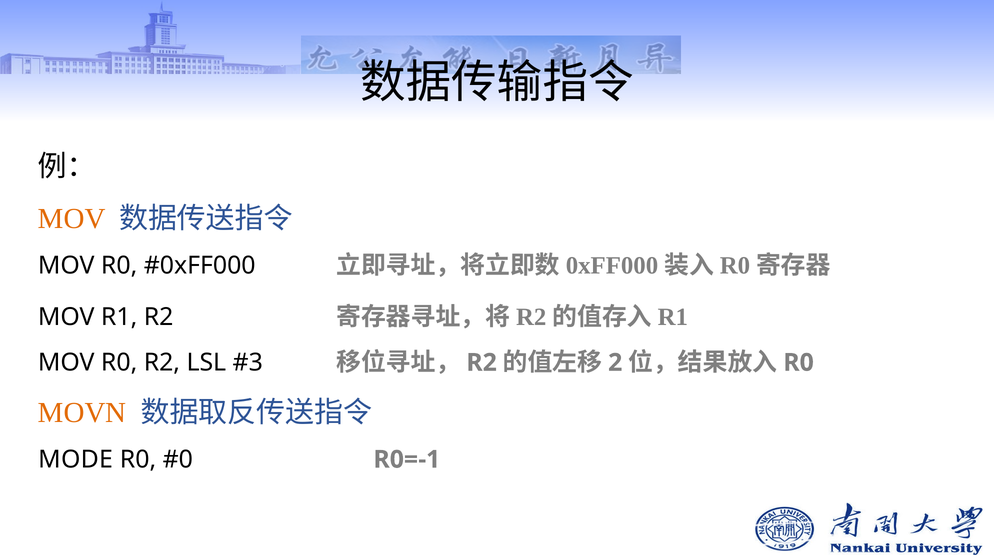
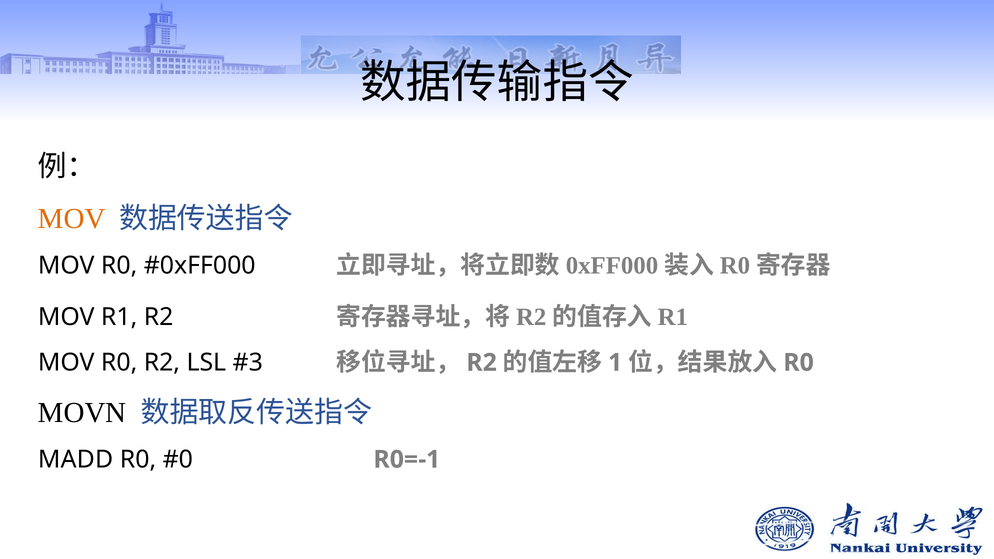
2: 2 -> 1
MOVN colour: orange -> black
MODE: MODE -> MADD
